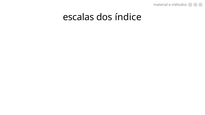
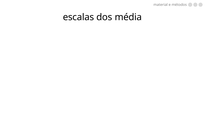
índice: índice -> média
